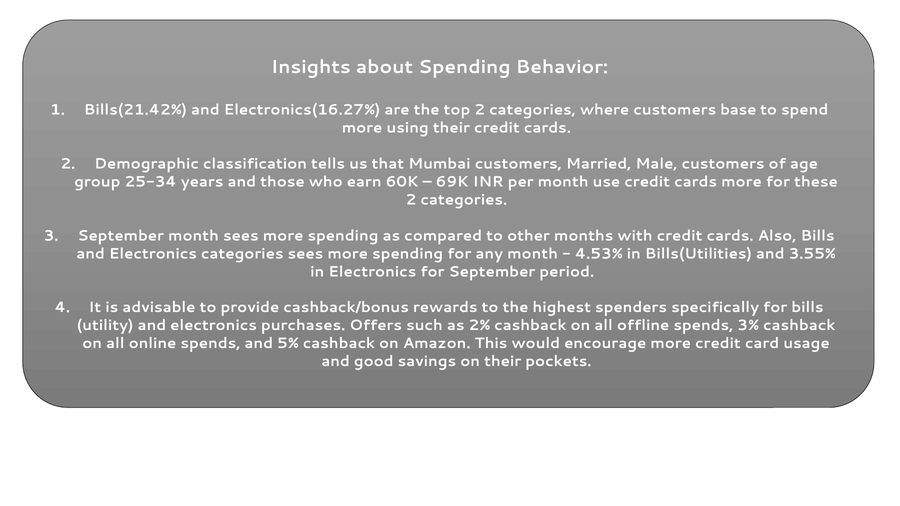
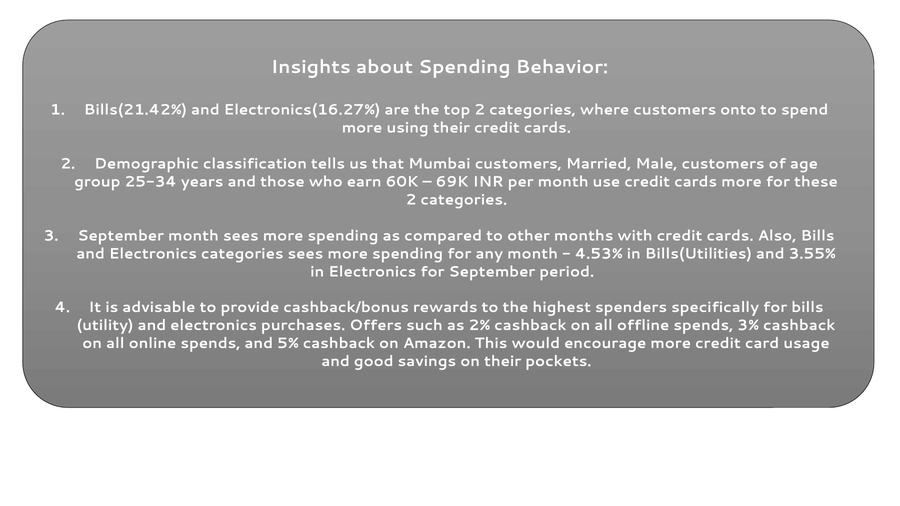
base: base -> onto
